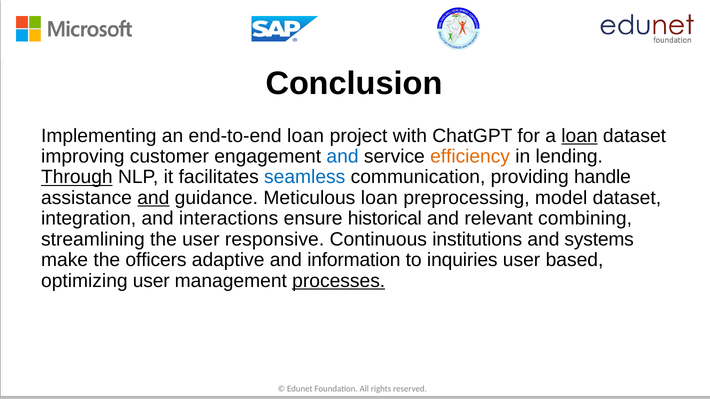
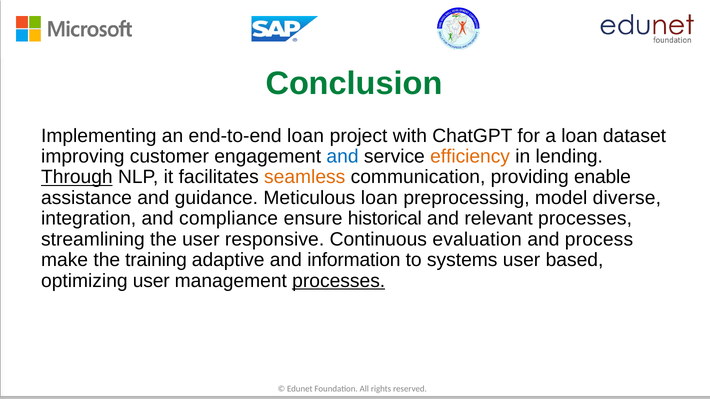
Conclusion colour: black -> green
loan at (579, 136) underline: present -> none
seamless colour: blue -> orange
handle: handle -> enable
and at (153, 198) underline: present -> none
model dataset: dataset -> diverse
interactions: interactions -> compliance
relevant combining: combining -> processes
institutions: institutions -> evaluation
systems: systems -> process
officers: officers -> training
inquiries: inquiries -> systems
